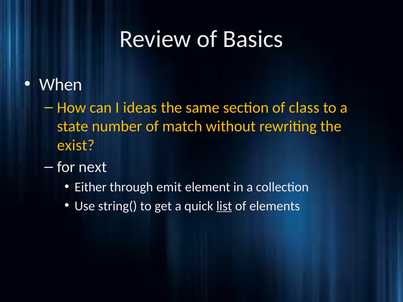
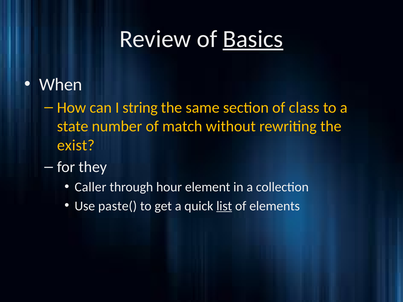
Basics underline: none -> present
ideas: ideas -> string
next: next -> they
Either: Either -> Caller
emit: emit -> hour
string(: string( -> paste(
